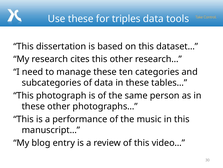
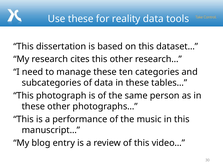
triples: triples -> reality
